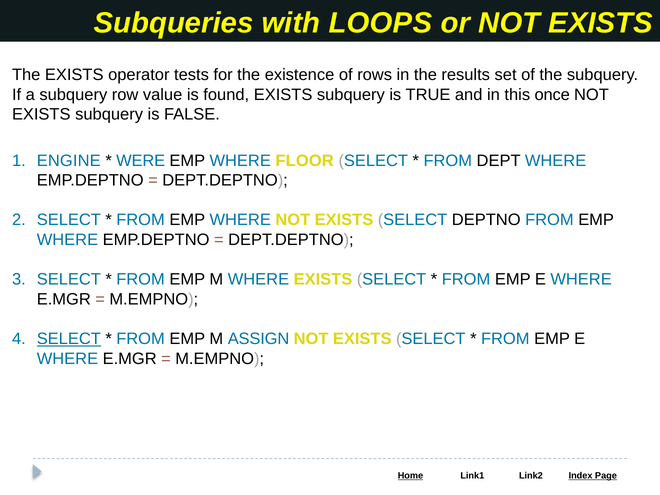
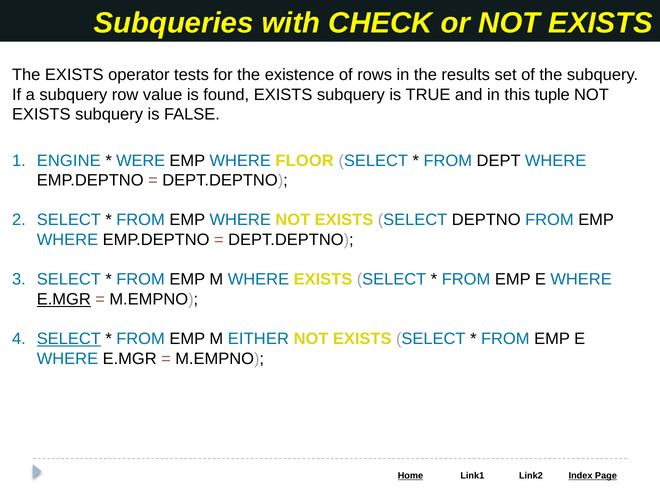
LOOPS: LOOPS -> CHECK
once: once -> tuple
E.MGR at (64, 299) underline: none -> present
ASSIGN: ASSIGN -> EITHER
